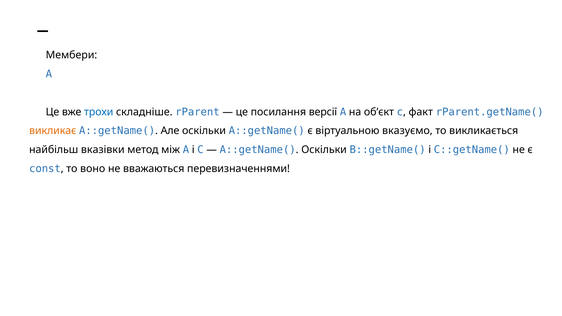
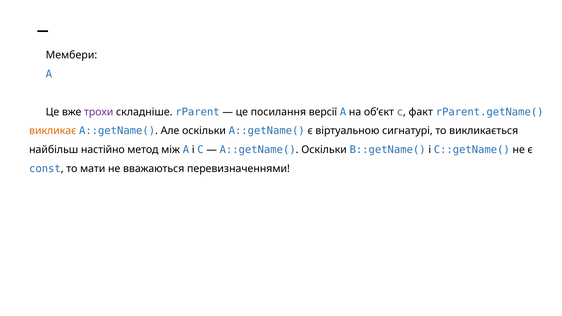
трохи colour: blue -> purple
вказуємо: вказуємо -> сигнатурі
вказівки: вказівки -> настійно
воно: воно -> мати
